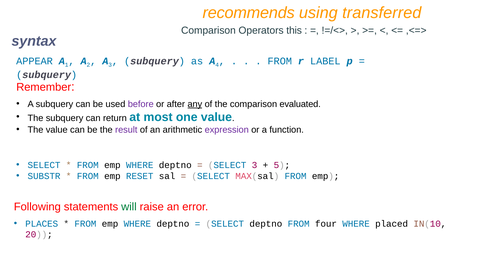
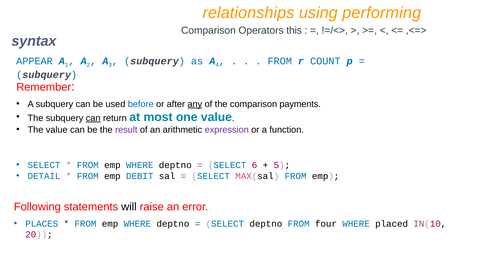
recommends: recommends -> relationships
transferred: transferred -> performing
LABEL: LABEL -> COUNT
before colour: purple -> blue
evaluated: evaluated -> payments
can at (93, 118) underline: none -> present
SELECT 3: 3 -> 6
SUBSTR: SUBSTR -> DETAIL
RESET: RESET -> DEBIT
will colour: green -> black
